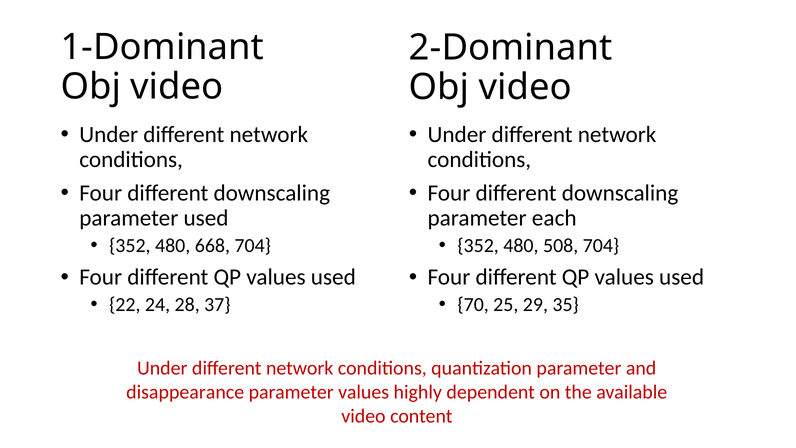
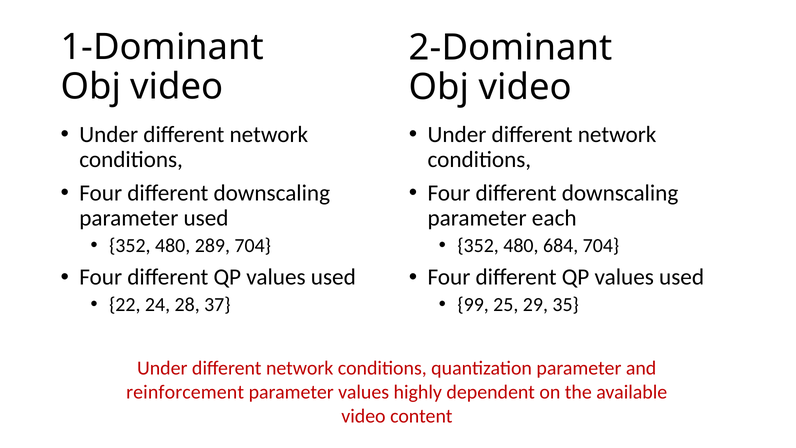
668: 668 -> 289
508: 508 -> 684
70: 70 -> 99
disappearance: disappearance -> reinforcement
